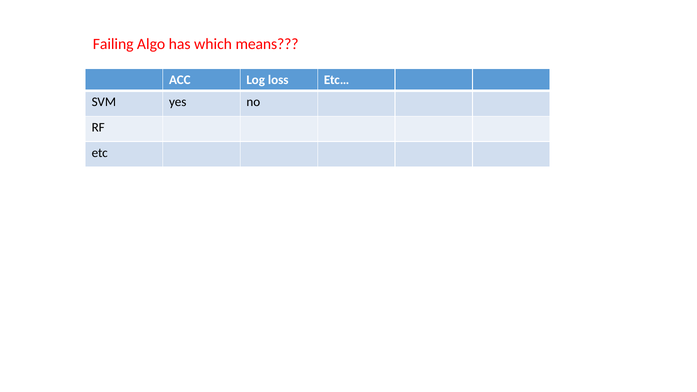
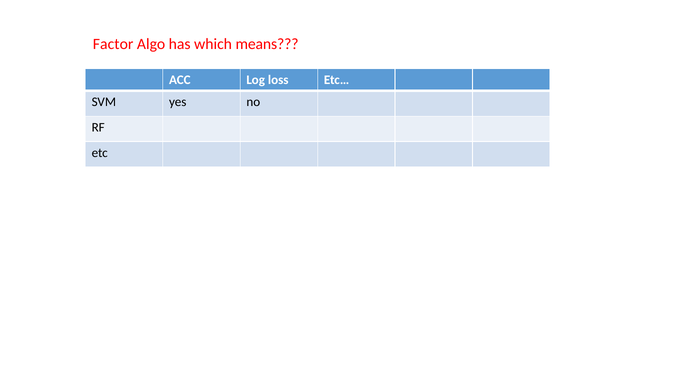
Failing: Failing -> Factor
